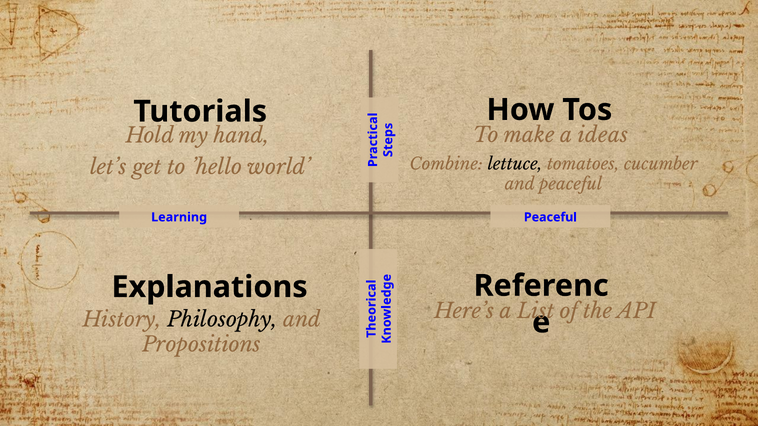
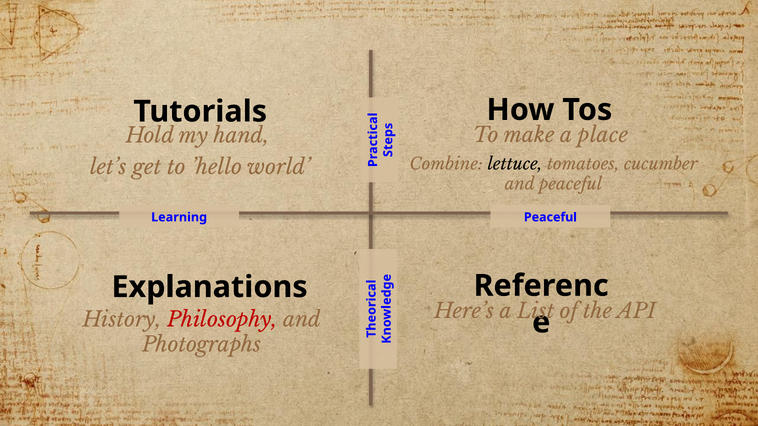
ideas: ideas -> place
Philosophy colour: black -> red
Propositions: Propositions -> Photographs
